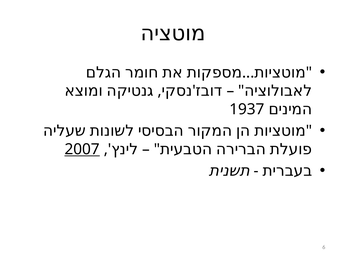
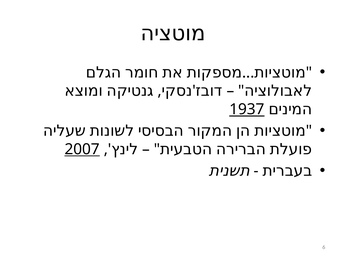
1937 underline: none -> present
